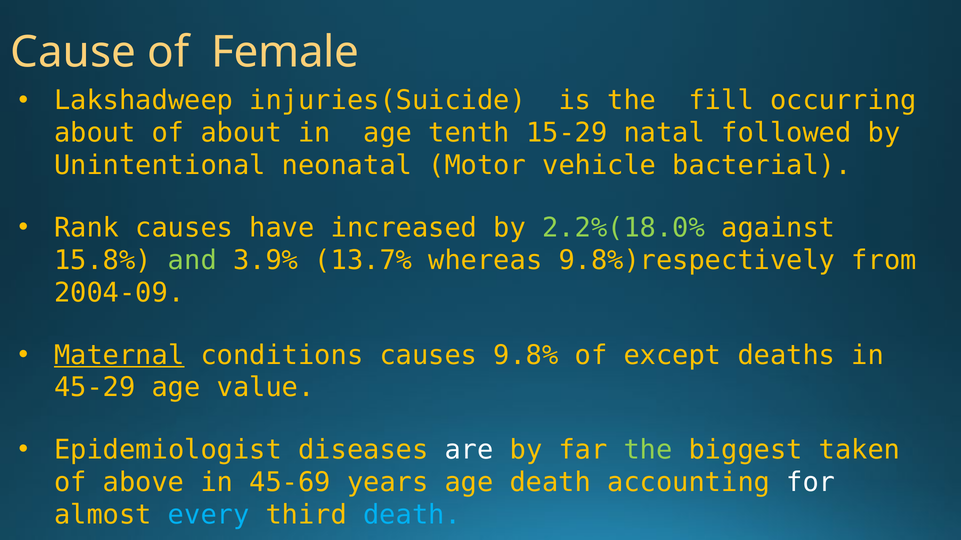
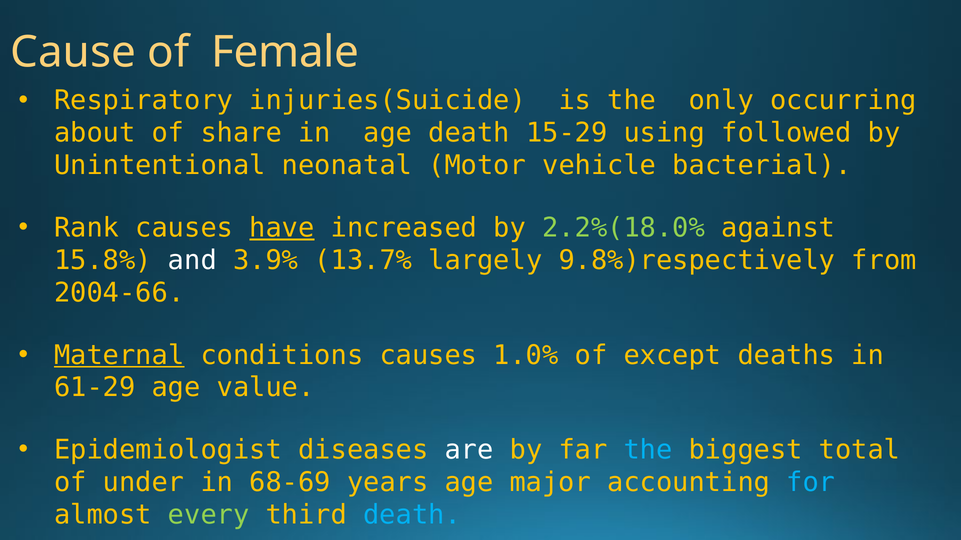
Lakshadweep: Lakshadweep -> Respiratory
fill: fill -> only
of about: about -> share
age tenth: tenth -> death
natal: natal -> using
have underline: none -> present
and colour: light green -> white
whereas: whereas -> largely
2004-09: 2004-09 -> 2004-66
9.8%: 9.8% -> 1.0%
45-29: 45-29 -> 61-29
the at (648, 450) colour: light green -> light blue
taken: taken -> total
above: above -> under
45-69: 45-69 -> 68-69
age death: death -> major
for colour: white -> light blue
every colour: light blue -> light green
